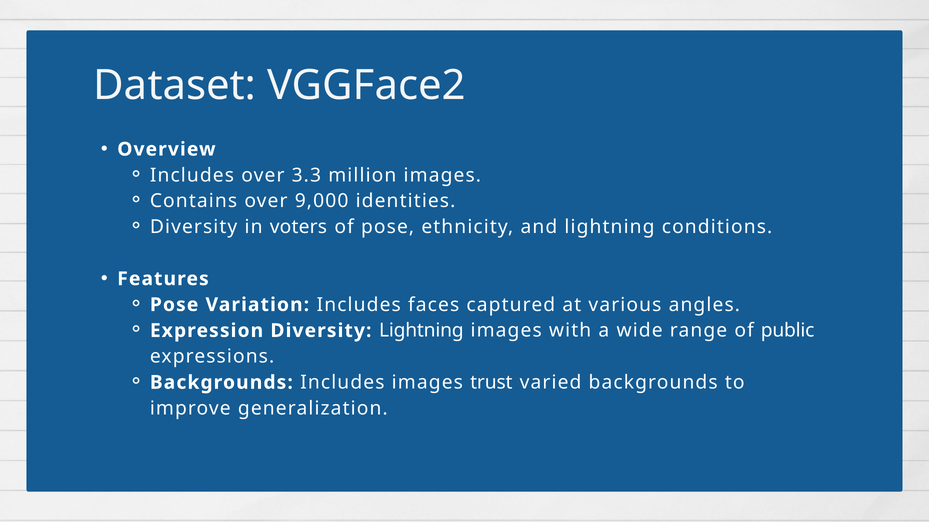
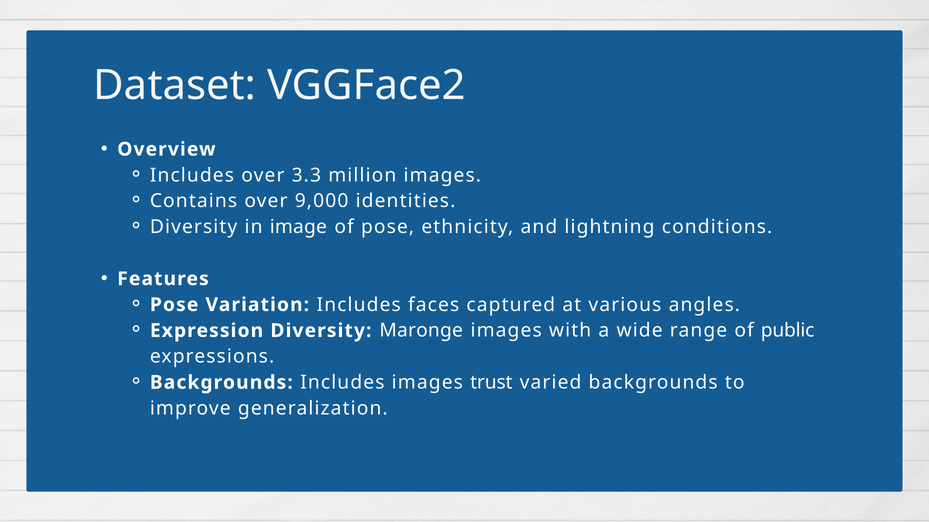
voters: voters -> image
Diversity Lightning: Lightning -> Maronge
